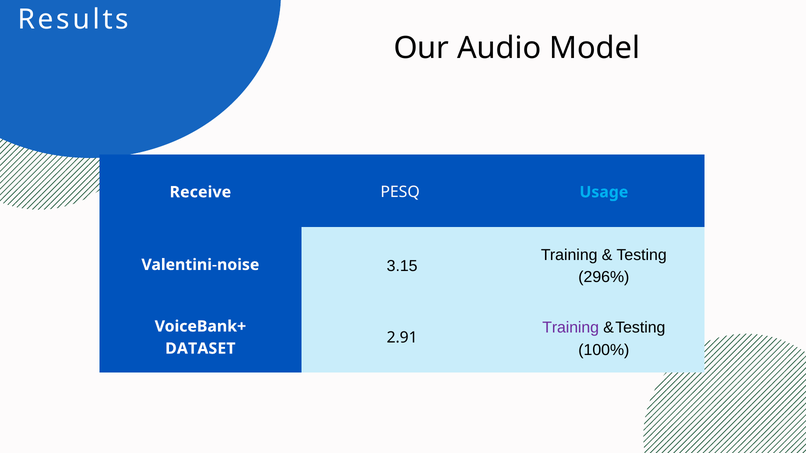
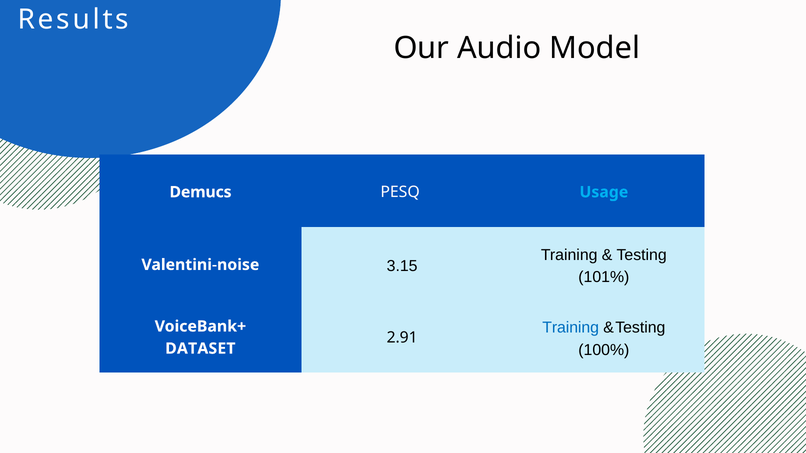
Receive: Receive -> Demucs
296%: 296% -> 101%
Training at (571, 328) colour: purple -> blue
